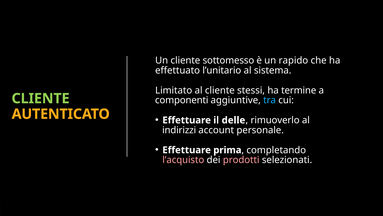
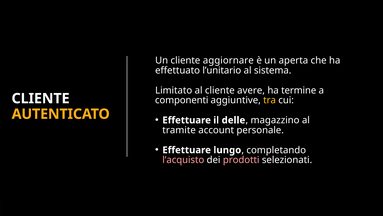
sottomesso: sottomesso -> aggiornare
rapido: rapido -> aperta
stessi: stessi -> avere
CLIENTE at (41, 98) colour: light green -> white
tra colour: light blue -> yellow
rimuoverlo: rimuoverlo -> magazzino
indirizzi: indirizzi -> tramite
prima: prima -> lungo
